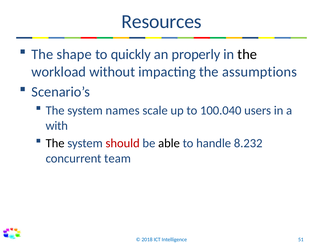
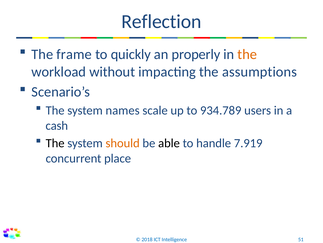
Resources: Resources -> Reflection
shape: shape -> frame
the at (247, 54) colour: black -> orange
100.040: 100.040 -> 934.789
with: with -> cash
should colour: red -> orange
8.232: 8.232 -> 7.919
team: team -> place
